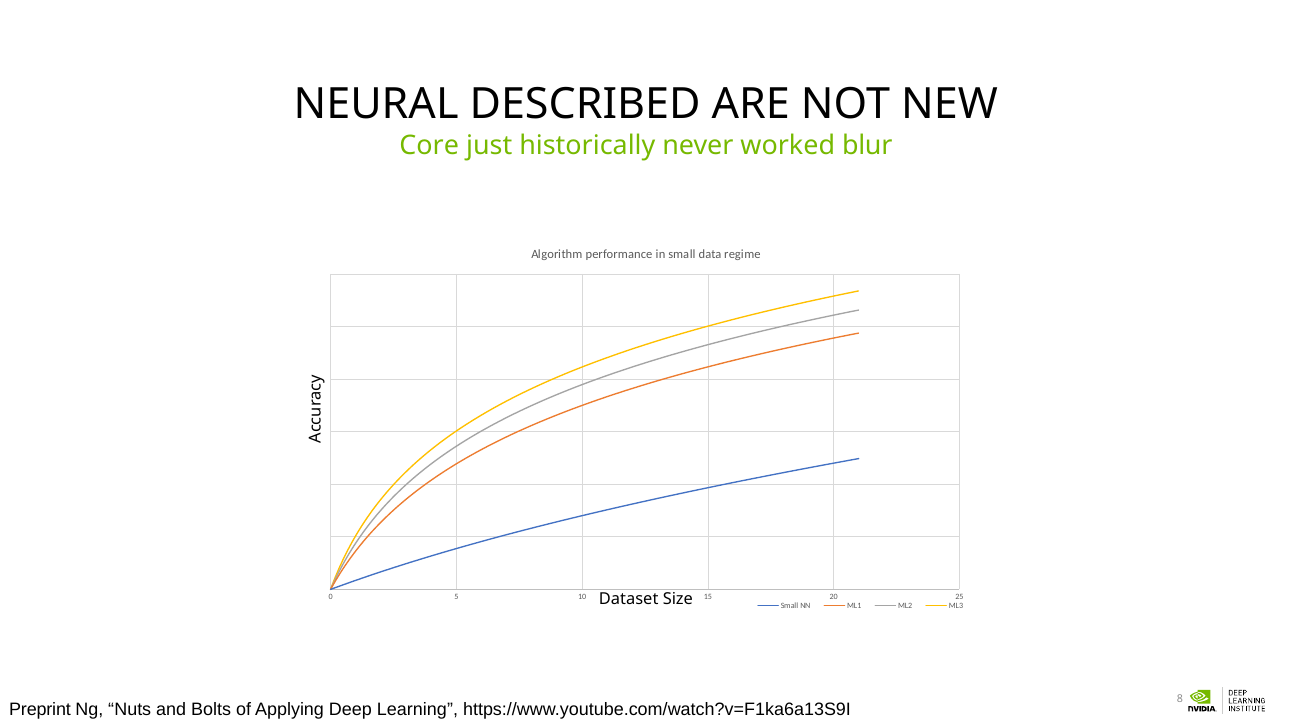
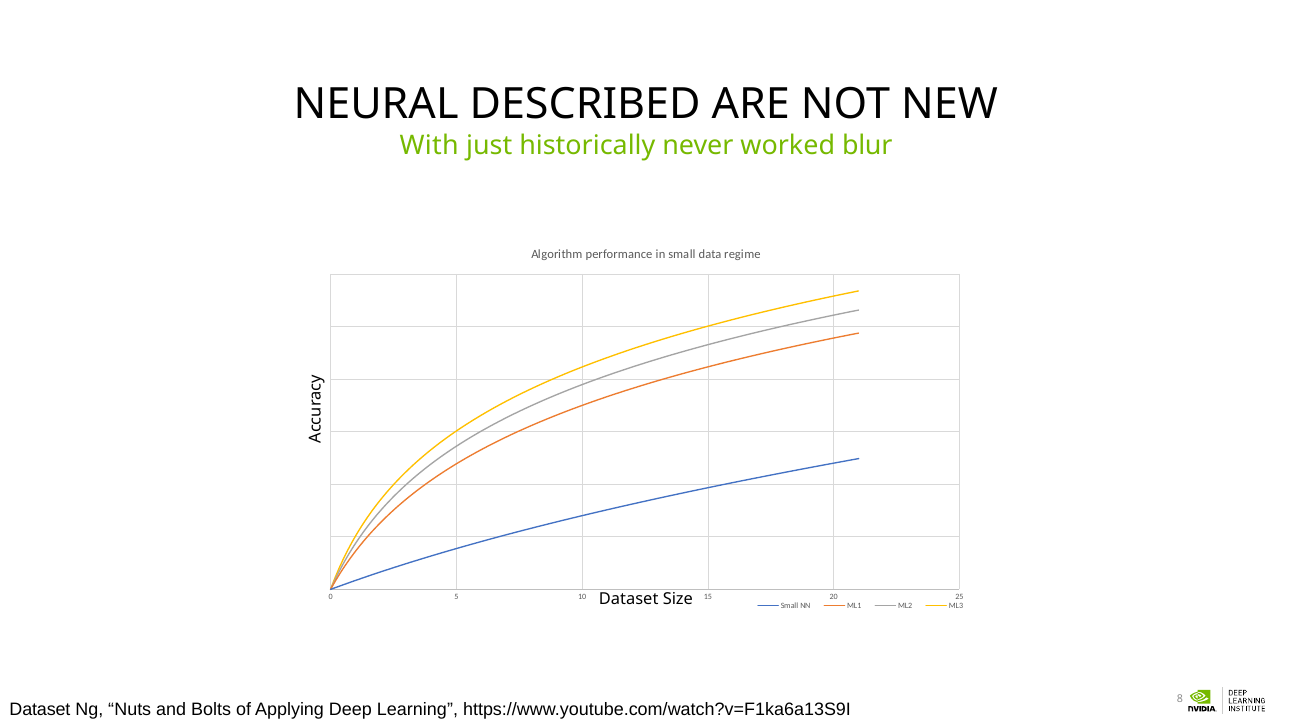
Core: Core -> With
Preprint at (40, 709): Preprint -> Dataset
